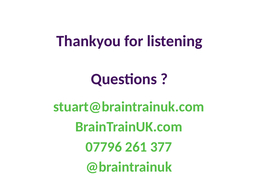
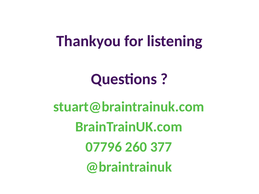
261: 261 -> 260
